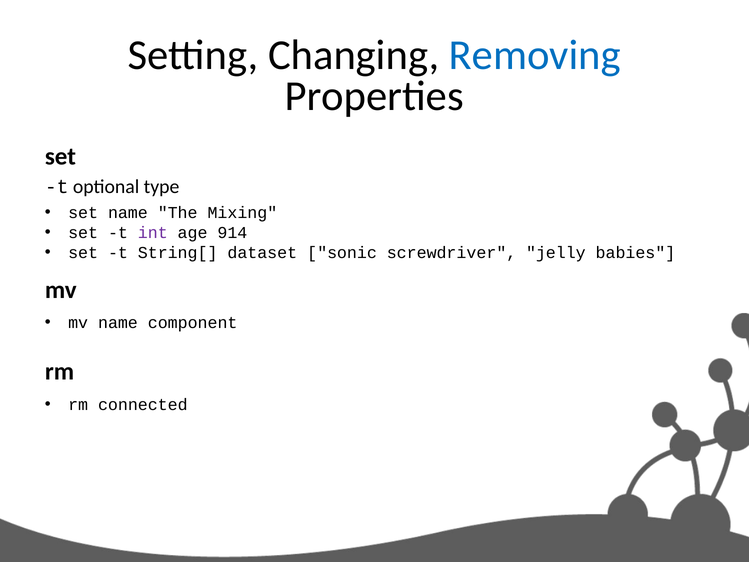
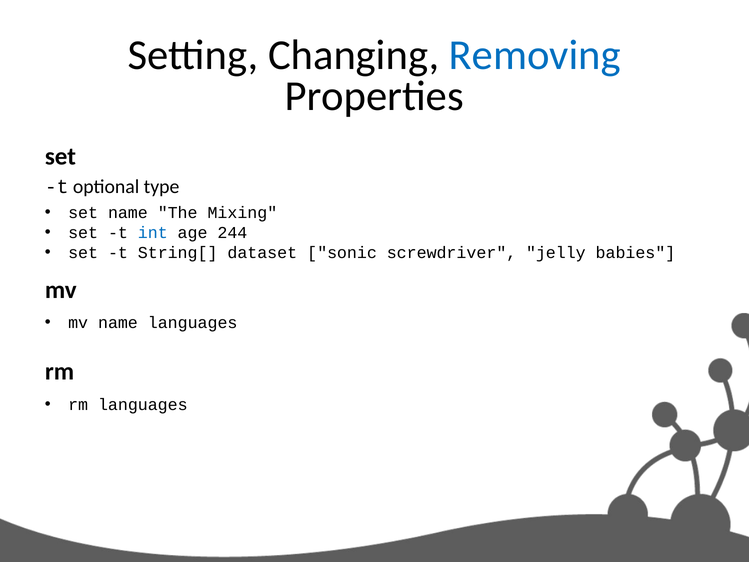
int colour: purple -> blue
914: 914 -> 244
name component: component -> languages
rm connected: connected -> languages
